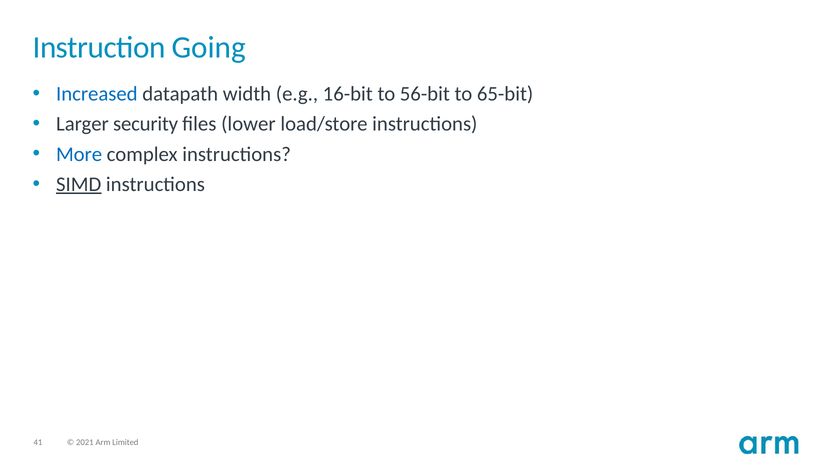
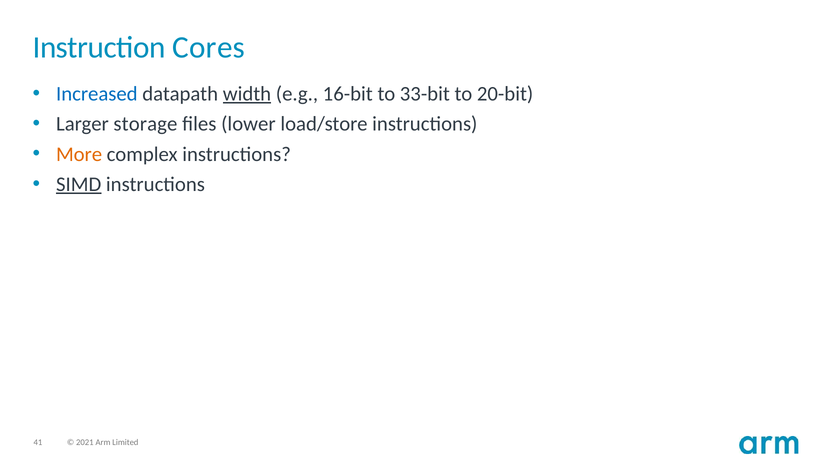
Going: Going -> Cores
width underline: none -> present
56-bit: 56-bit -> 33-bit
65-bit: 65-bit -> 20-bit
security: security -> storage
More colour: blue -> orange
